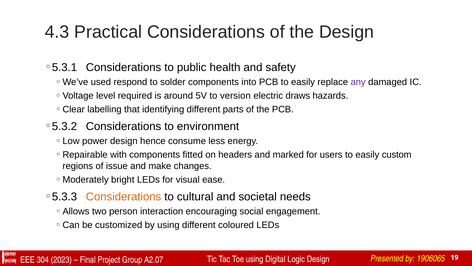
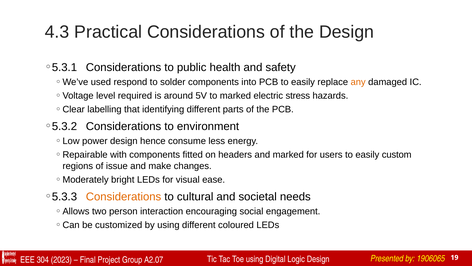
any colour: purple -> orange
to version: version -> marked
draws: draws -> stress
